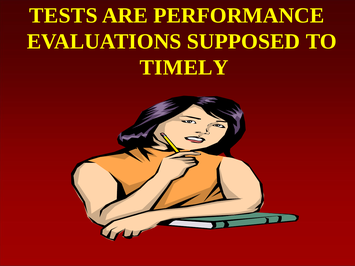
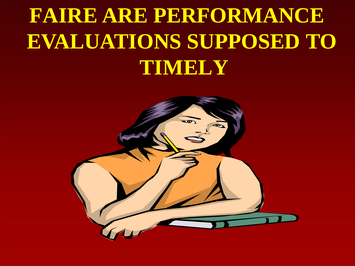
TESTS: TESTS -> FAIRE
